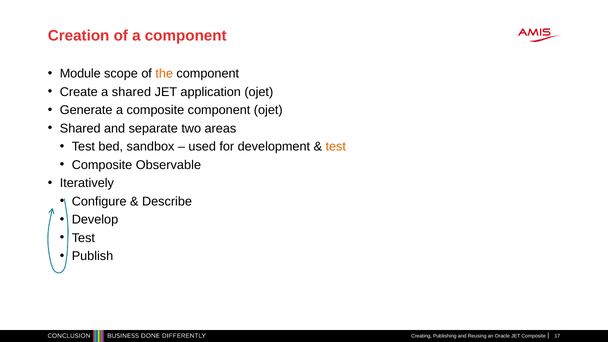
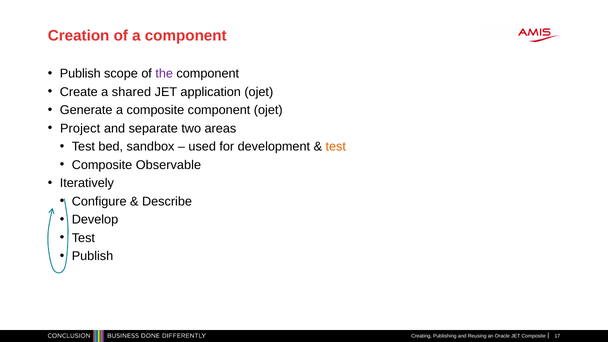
Module at (80, 74): Module -> Publish
the colour: orange -> purple
Shared at (80, 128): Shared -> Project
